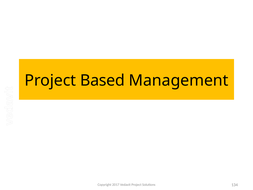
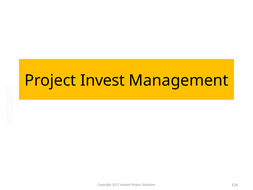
Based: Based -> Invest
